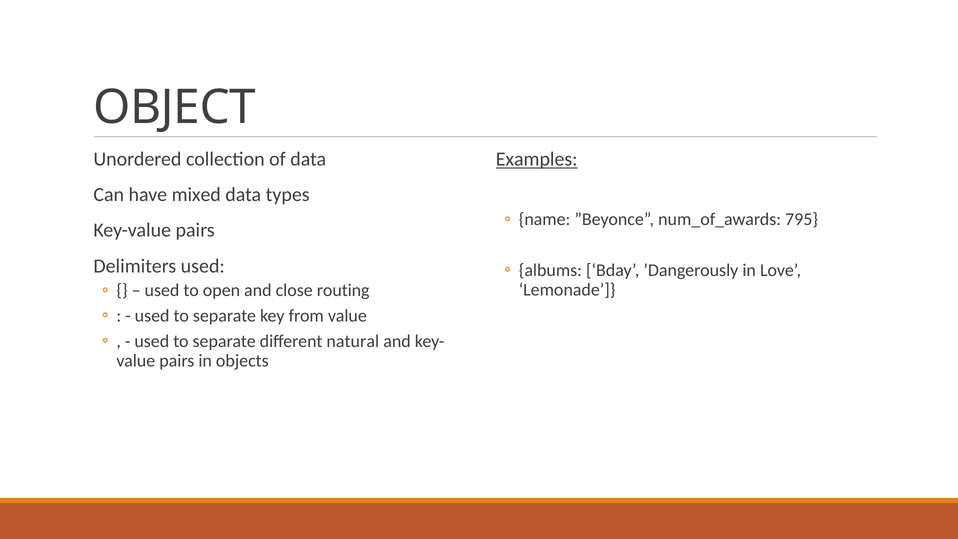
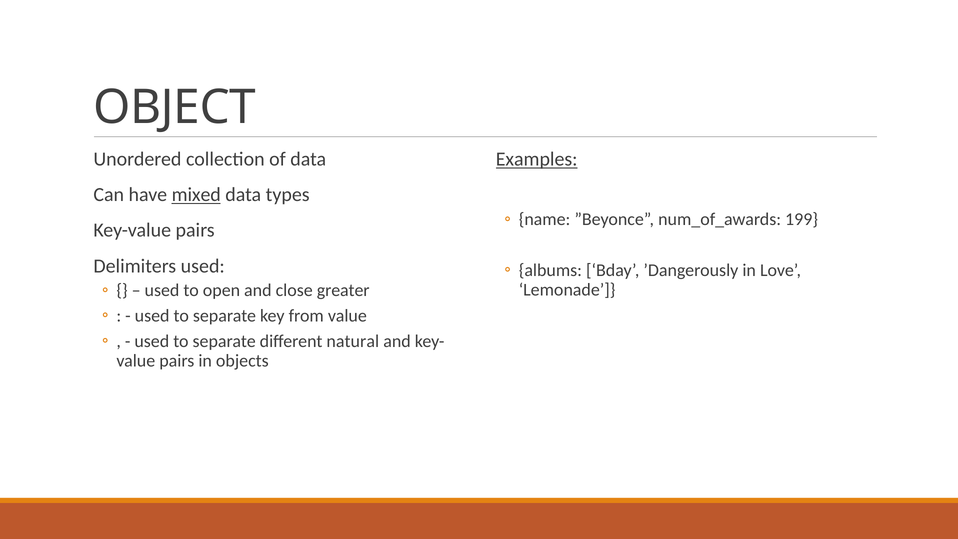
mixed underline: none -> present
795: 795 -> 199
routing: routing -> greater
